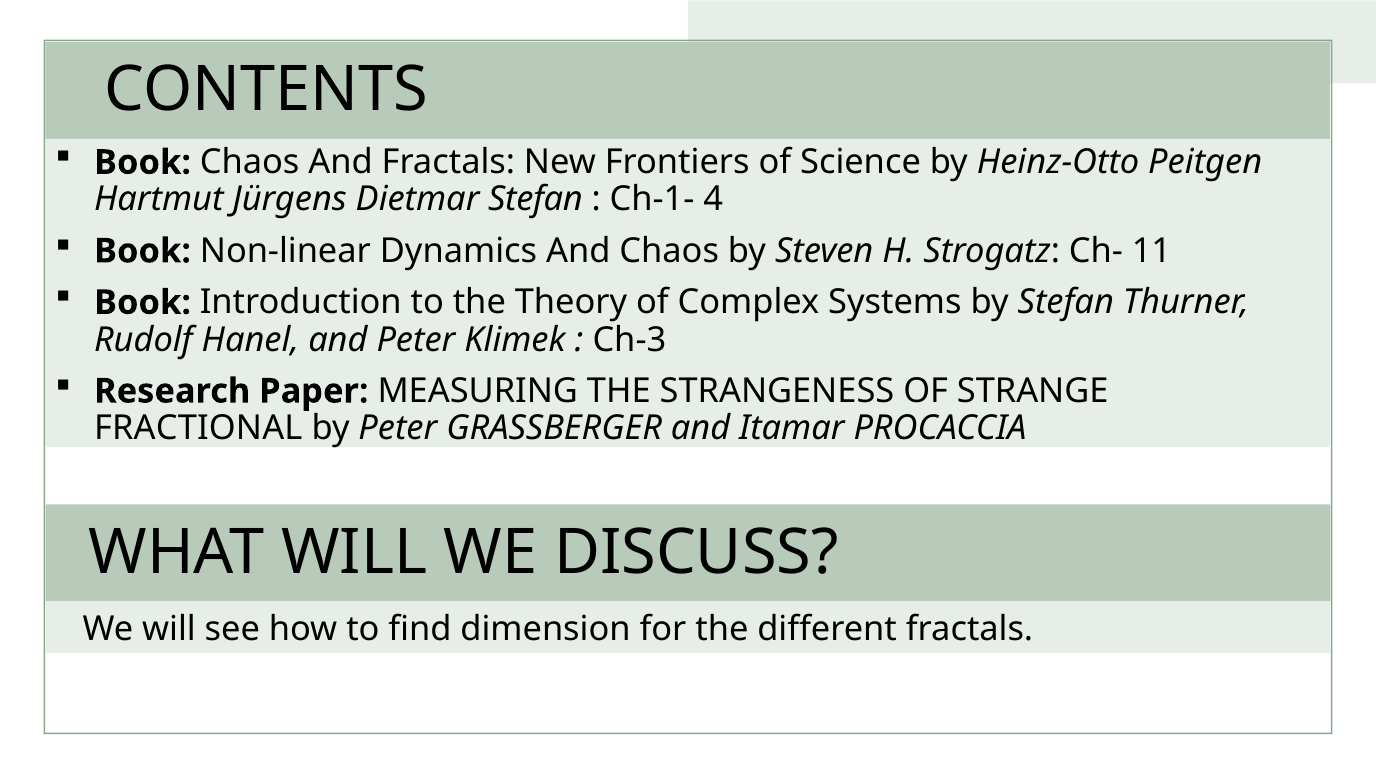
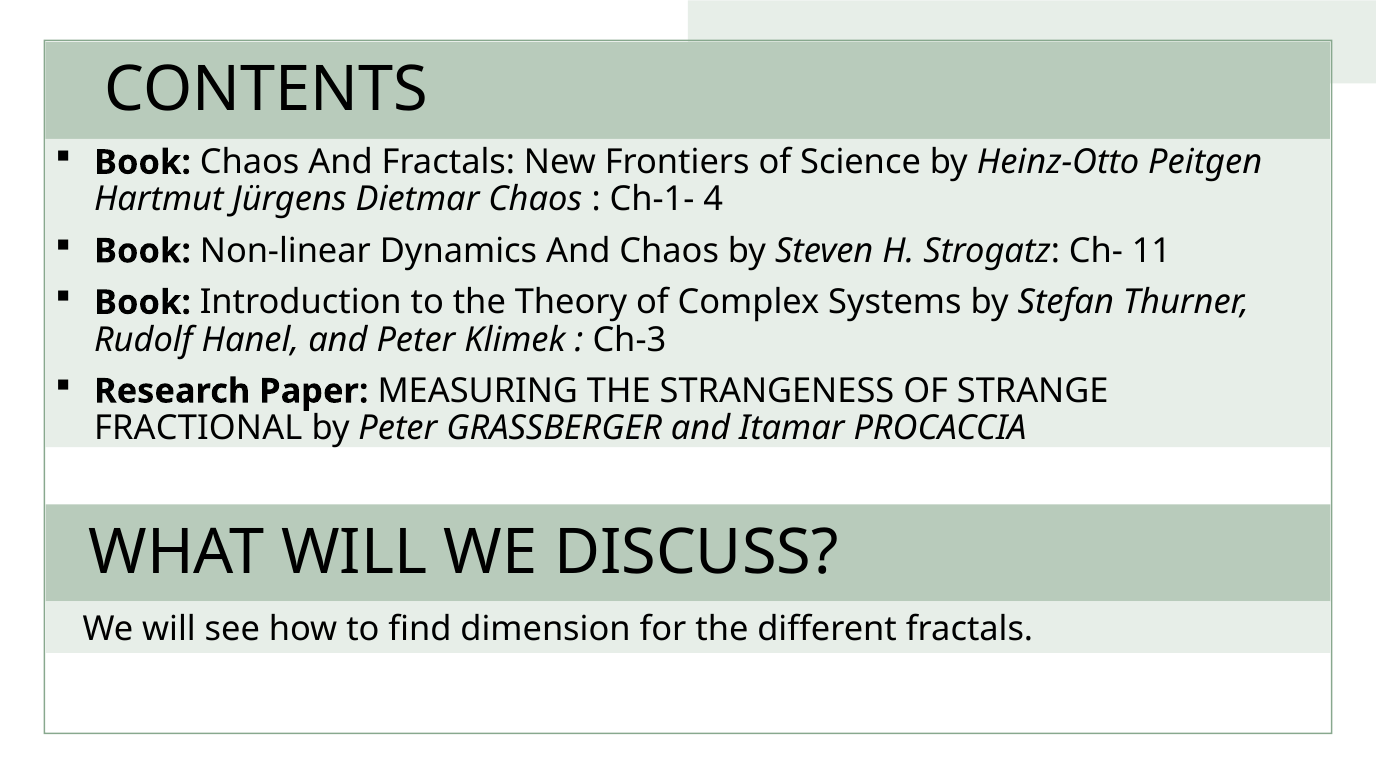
Dietmar Stefan: Stefan -> Chaos
